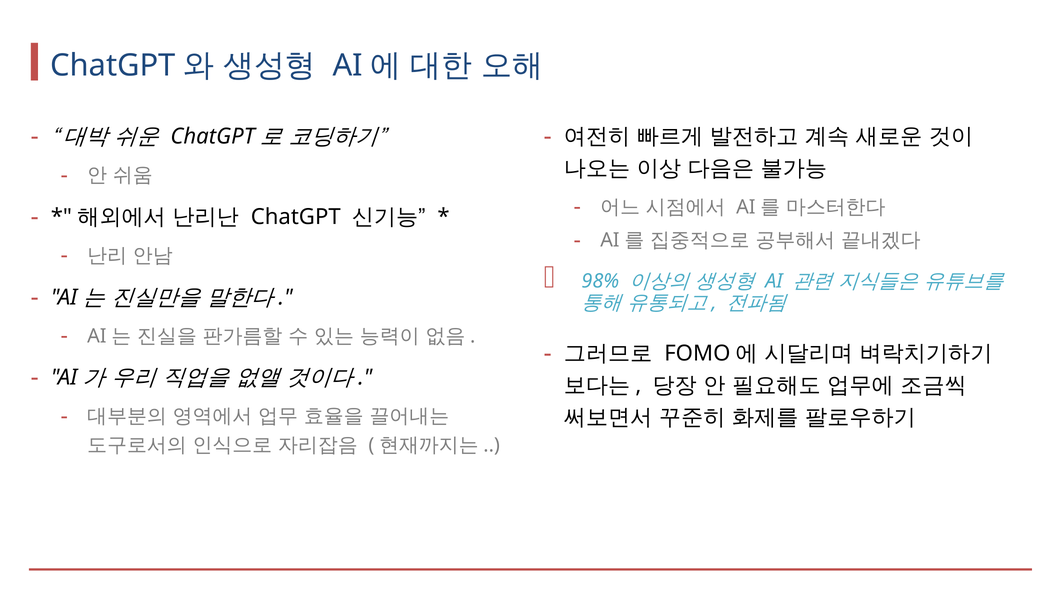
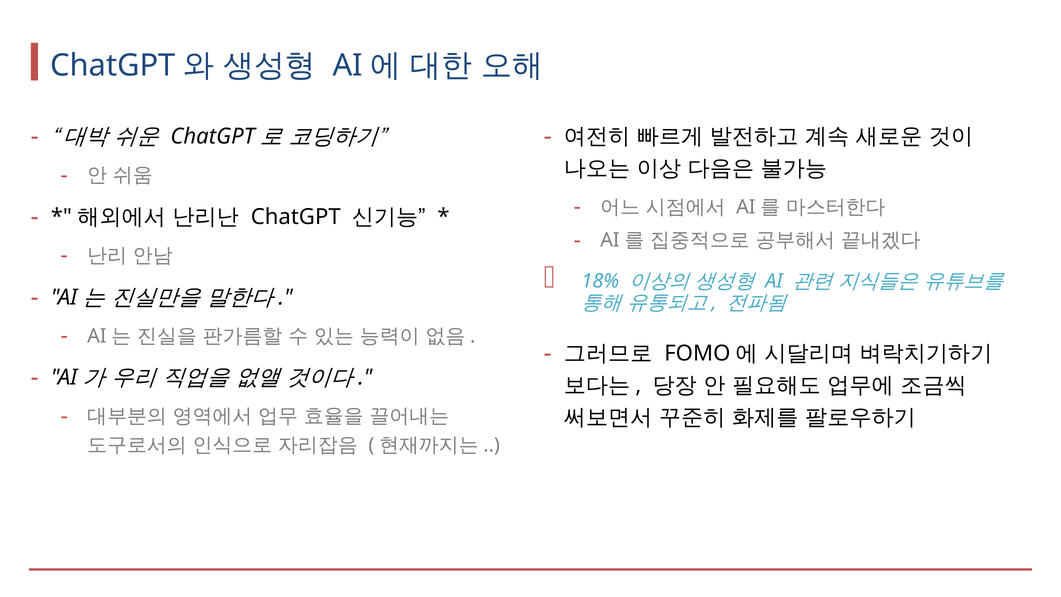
98%: 98% -> 18%
